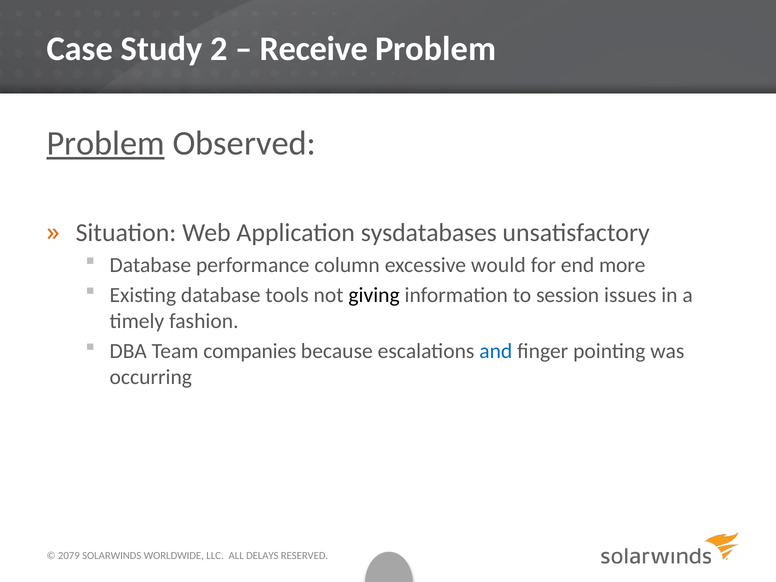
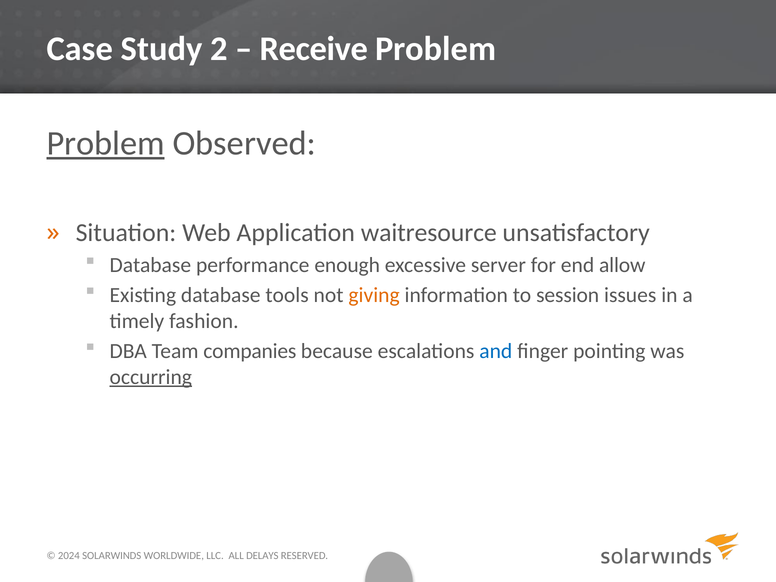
sysdatabases: sysdatabases -> waitresource
column: column -> enough
would: would -> server
more: more -> allow
giving colour: black -> orange
occurring underline: none -> present
2079: 2079 -> 2024
